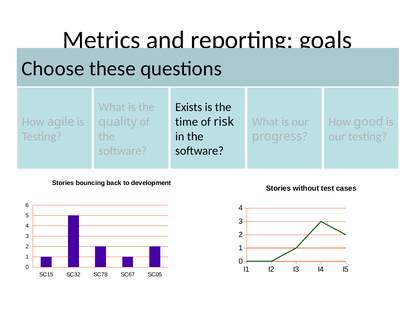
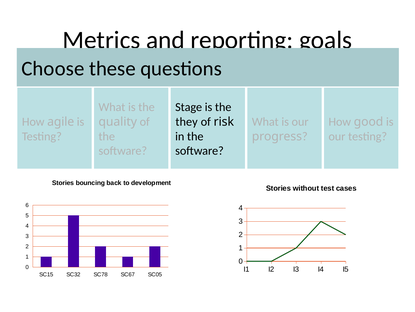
Exists: Exists -> Stage
time: time -> they
